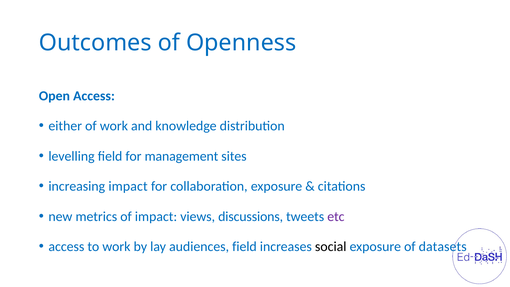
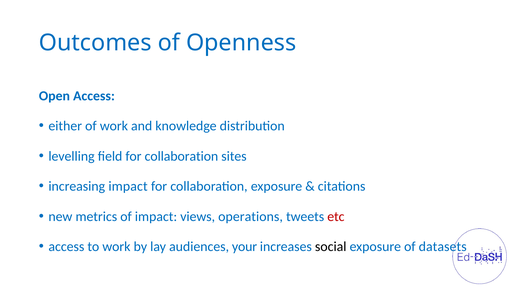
field for management: management -> collaboration
discussions: discussions -> operations
etc colour: purple -> red
audiences field: field -> your
